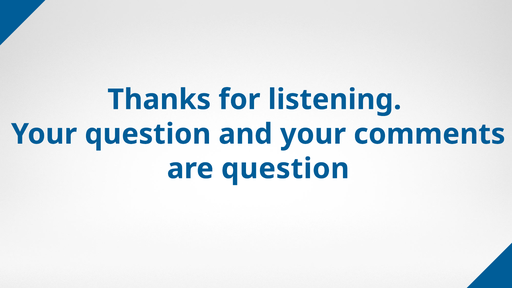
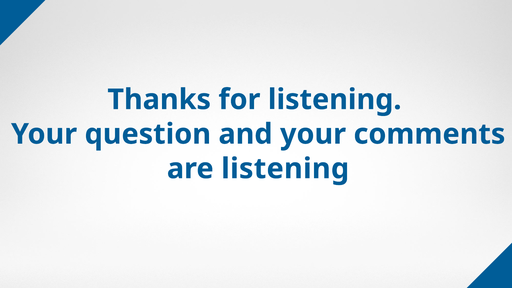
are question: question -> listening
